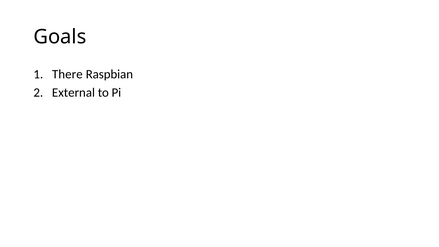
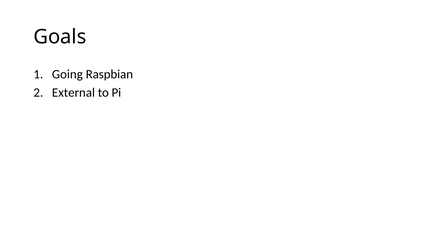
There: There -> Going
